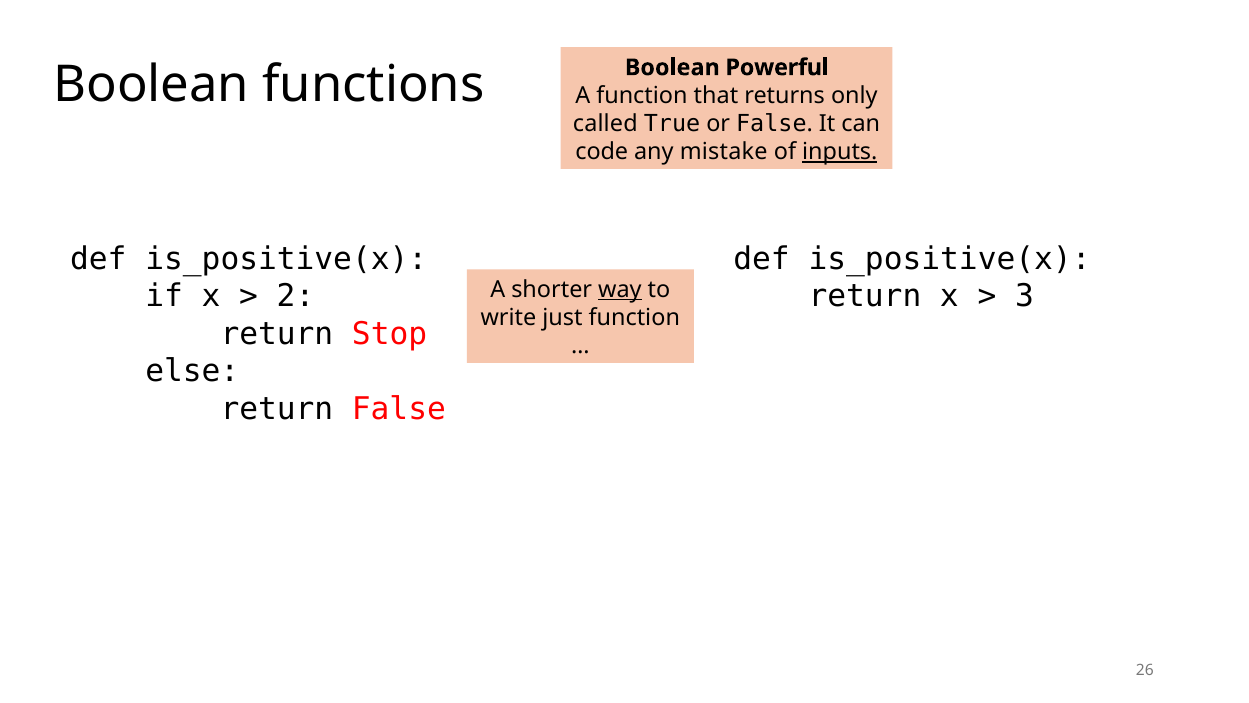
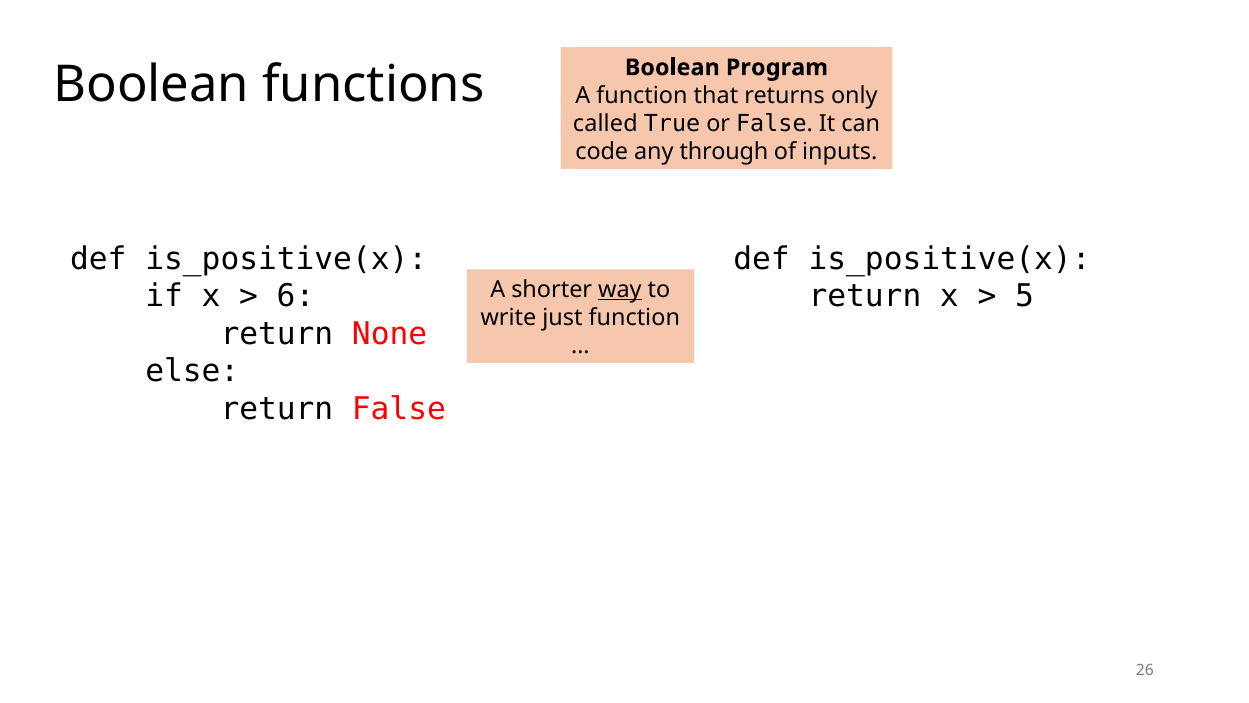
Powerful: Powerful -> Program
mistake: mistake -> through
inputs underline: present -> none
2: 2 -> 6
3: 3 -> 5
Stop: Stop -> None
